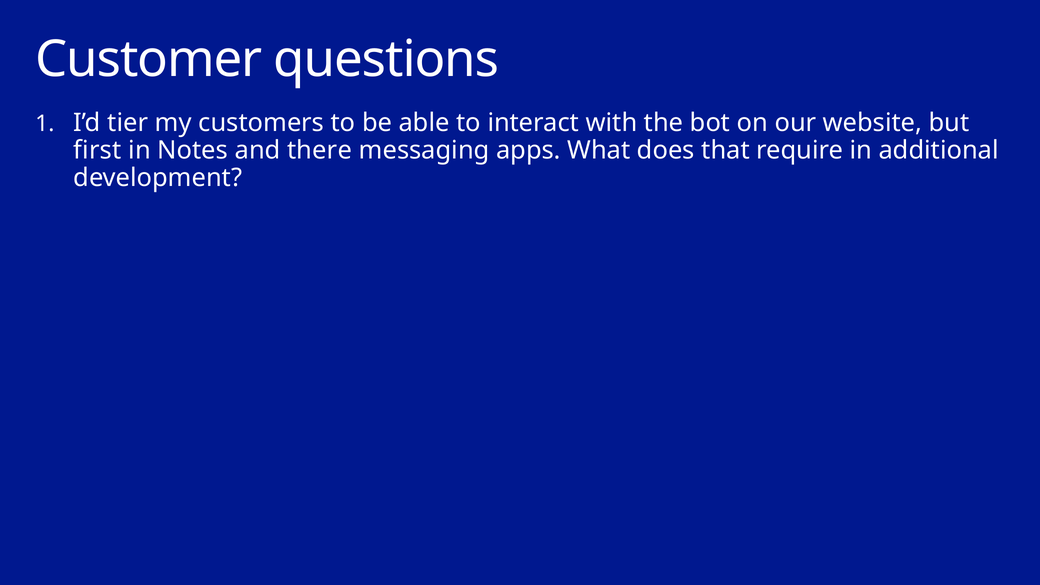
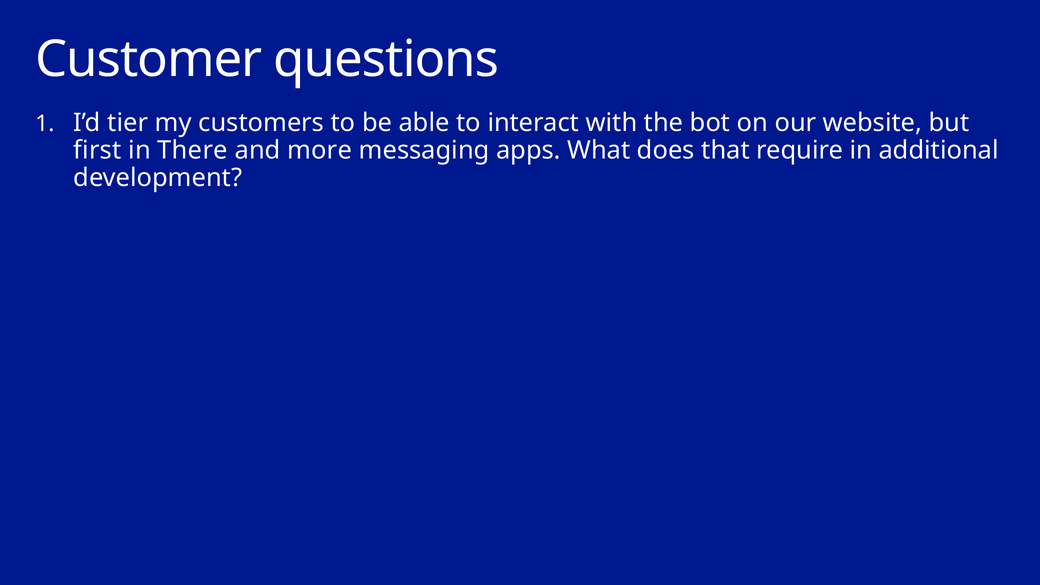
Notes: Notes -> There
there: there -> more
